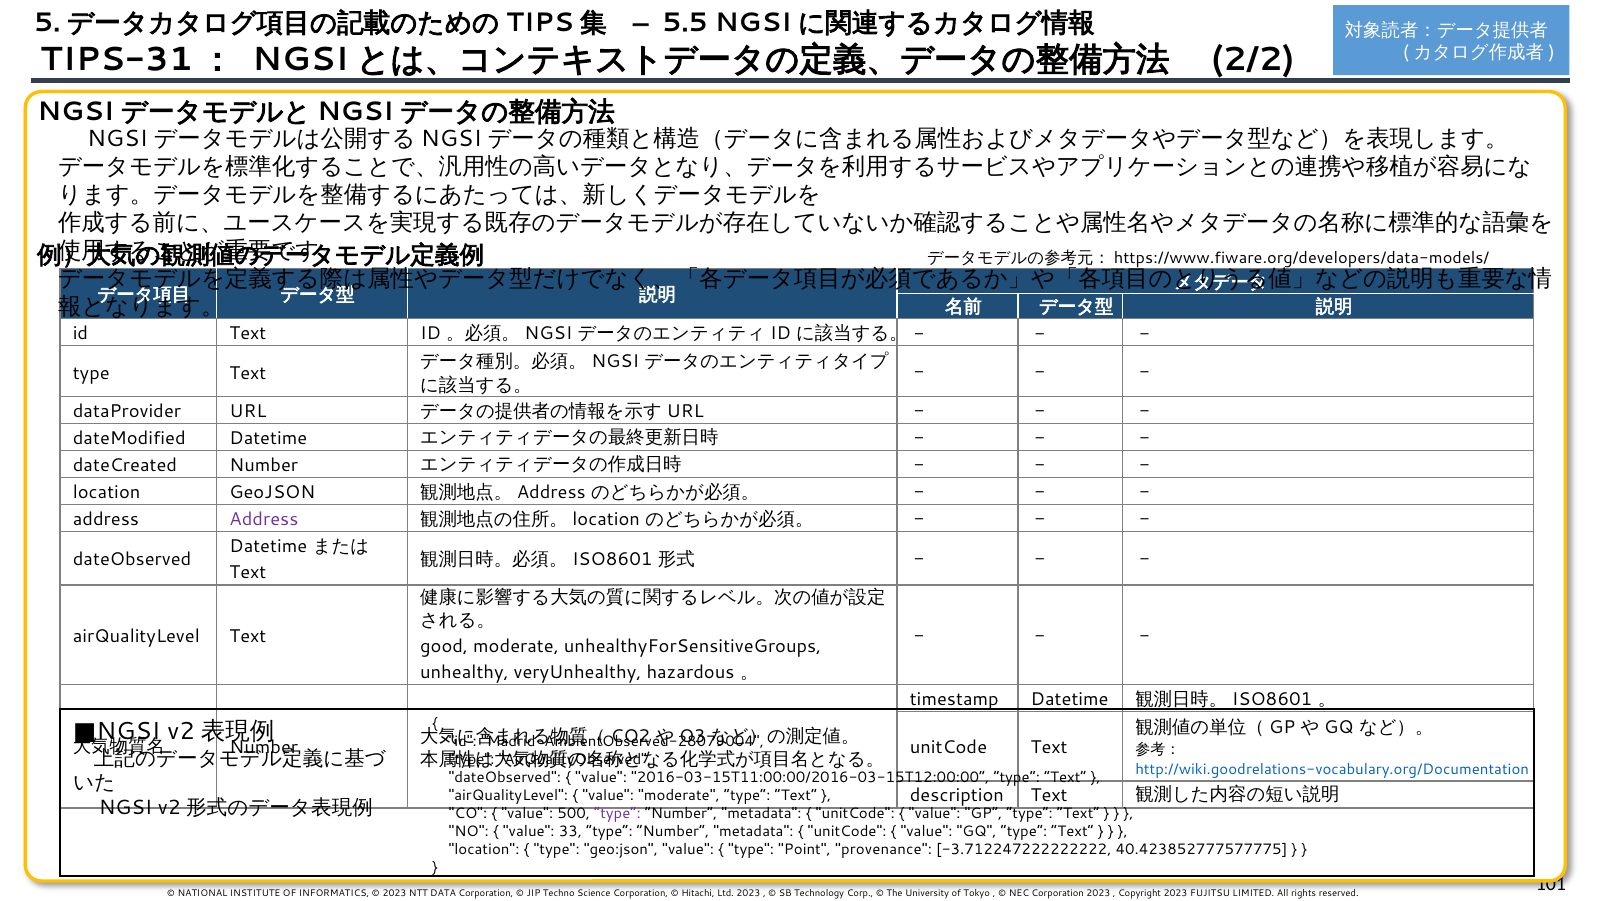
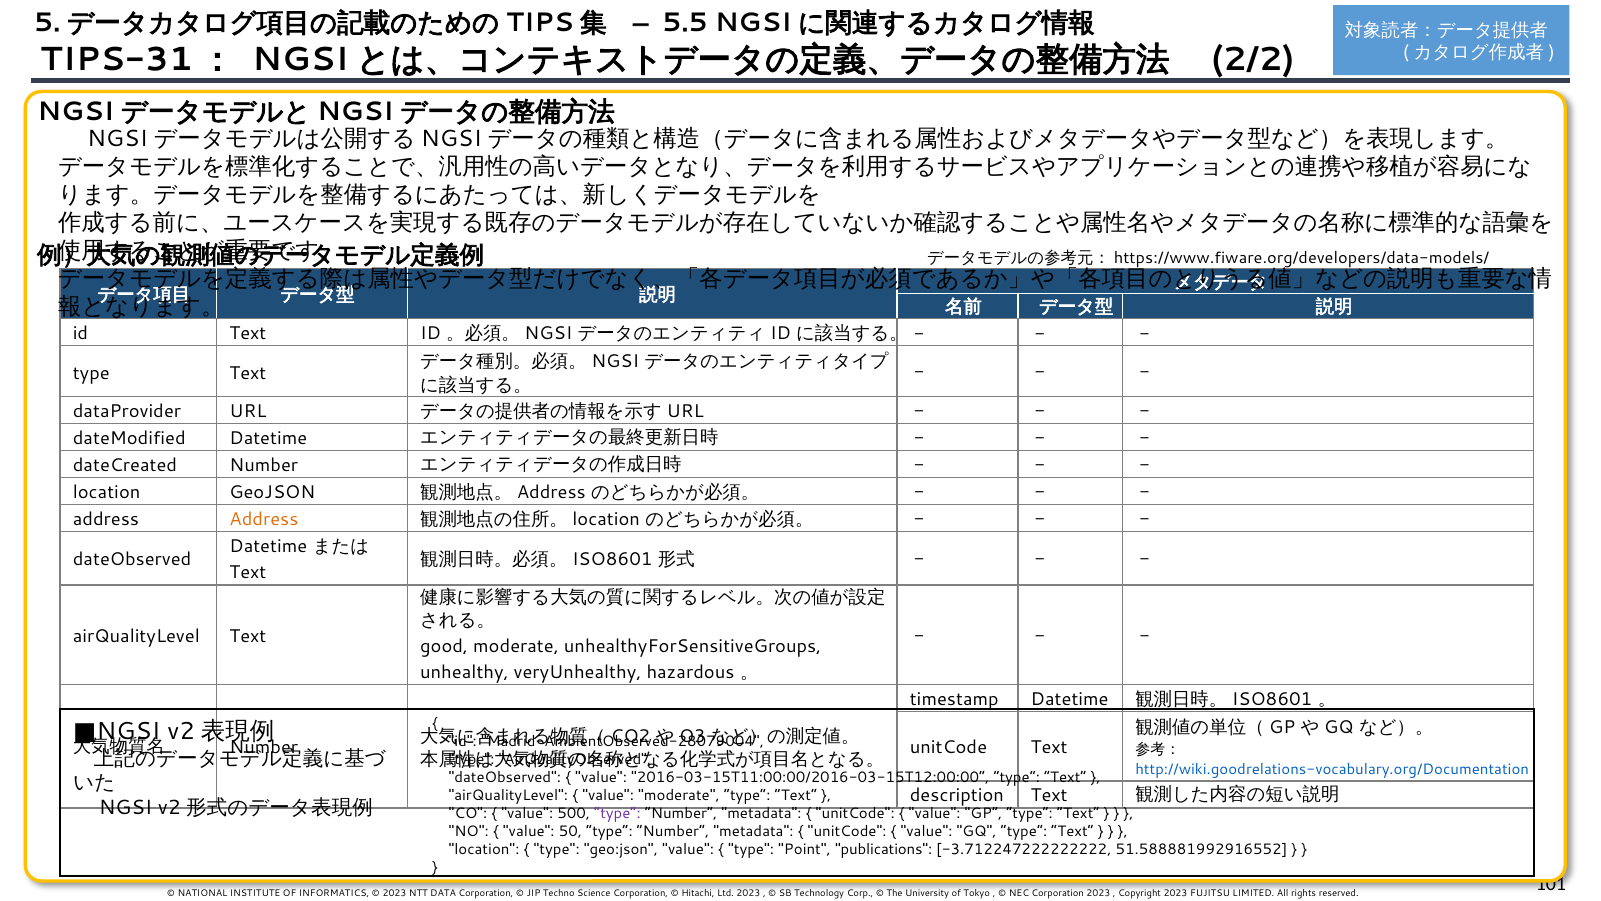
Address at (264, 519) colour: purple -> orange
33: 33 -> 50
provenance: provenance -> publications
40.423852777577775: 40.423852777577775 -> 51.588881992916552
